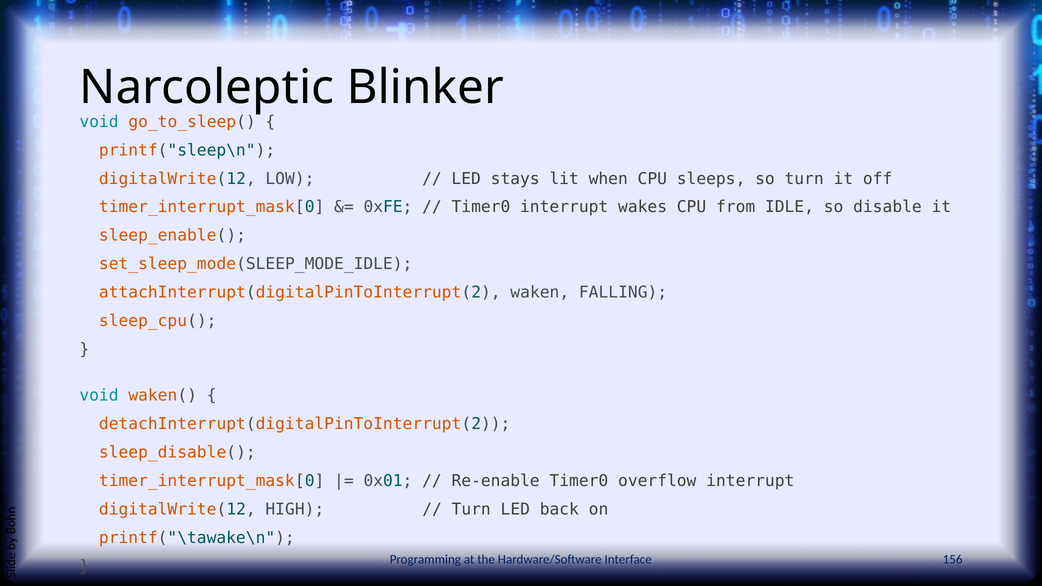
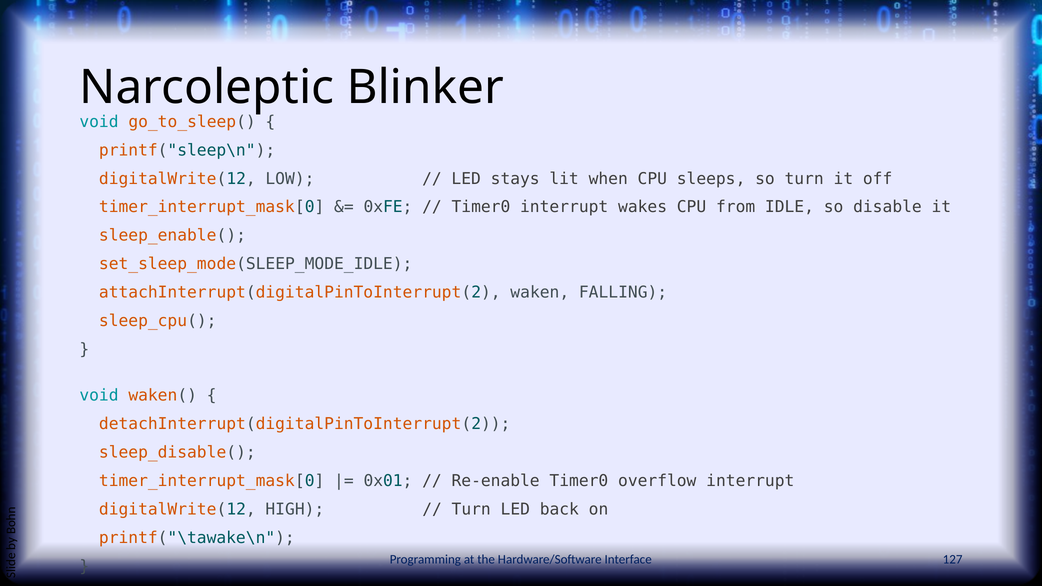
156: 156 -> 127
